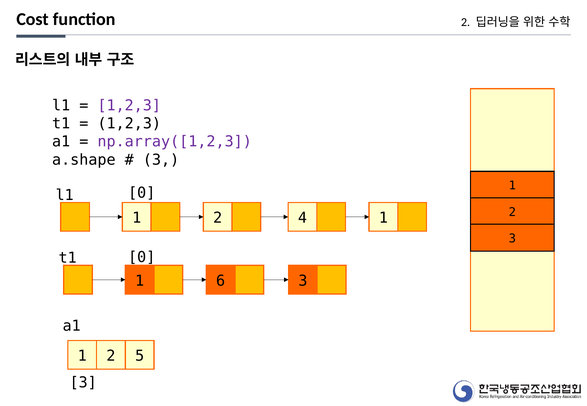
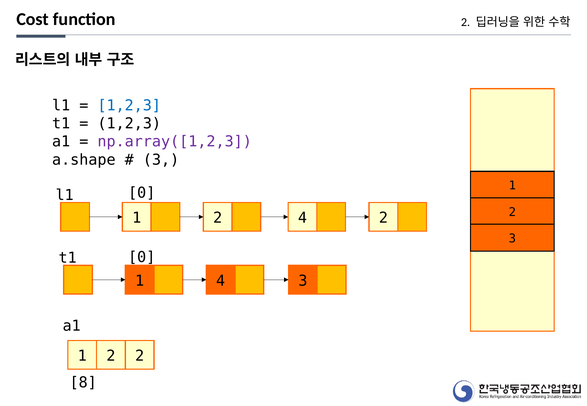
1,2,3 at (129, 106) colour: purple -> blue
1 at (383, 218): 1 -> 2
1 6: 6 -> 4
5 at (140, 356): 5 -> 2
3 at (83, 383): 3 -> 8
